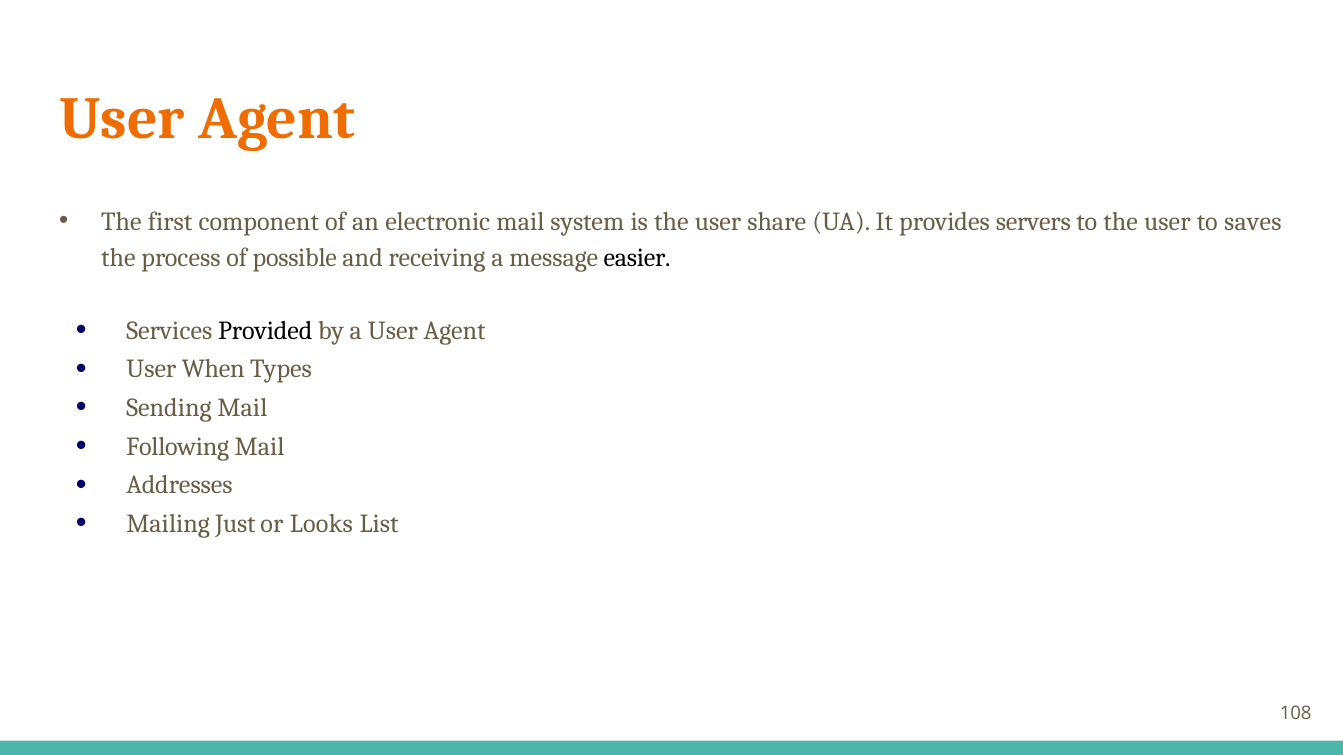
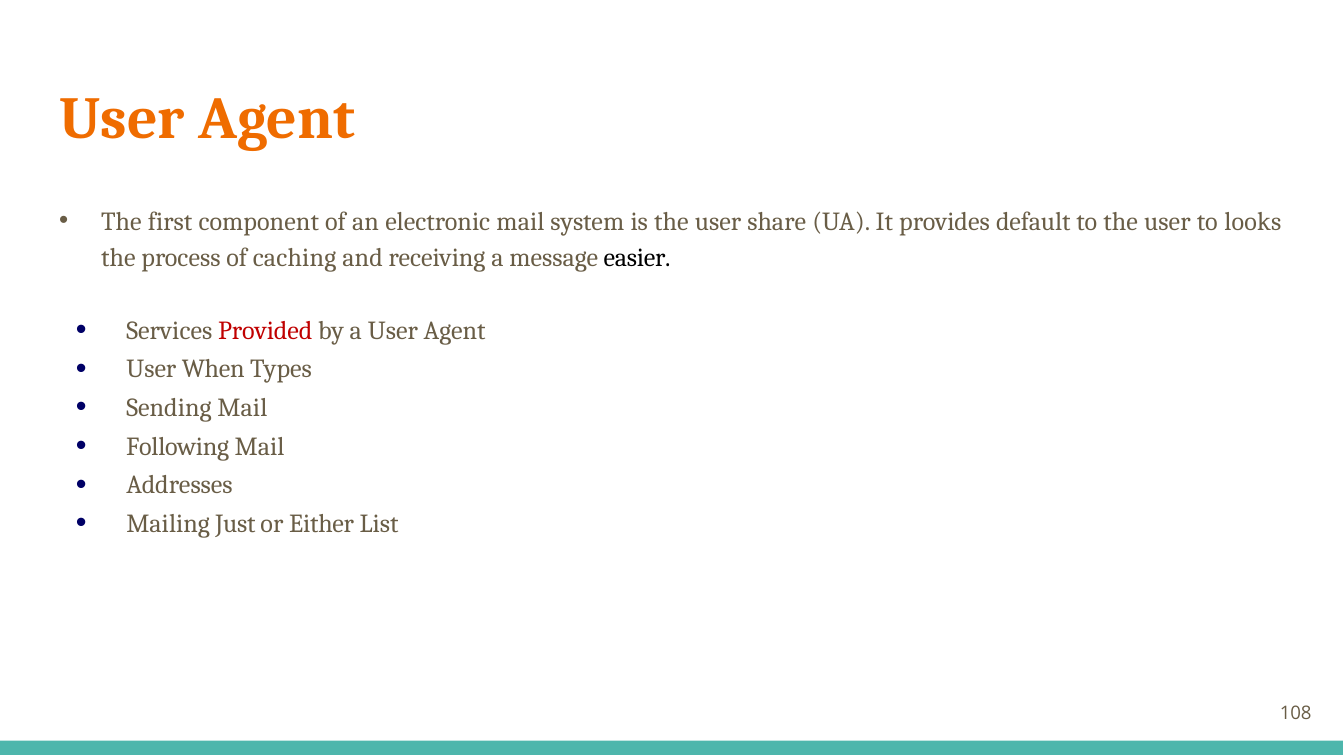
servers: servers -> default
saves: saves -> looks
possible: possible -> caching
Provided colour: black -> red
Looks: Looks -> Either
